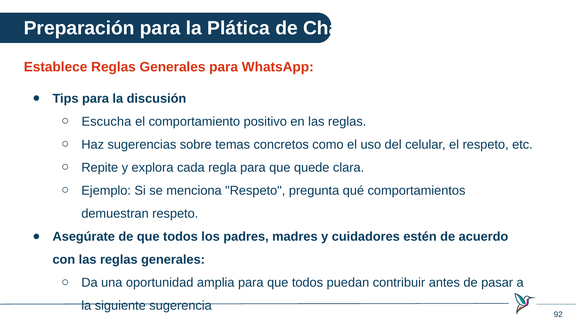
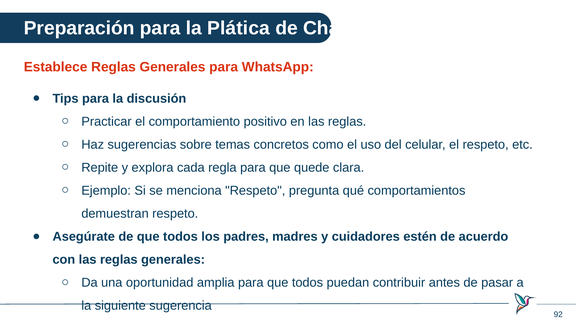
Escucha: Escucha -> Practicar
